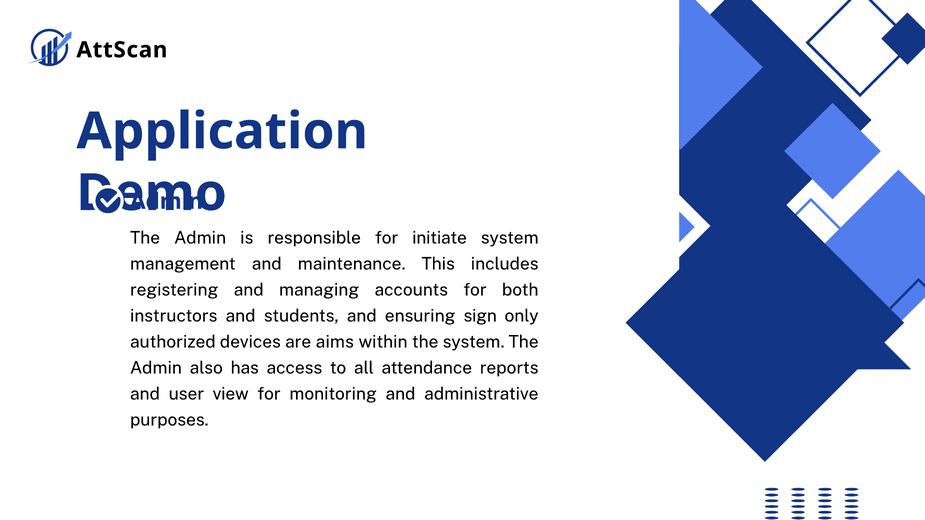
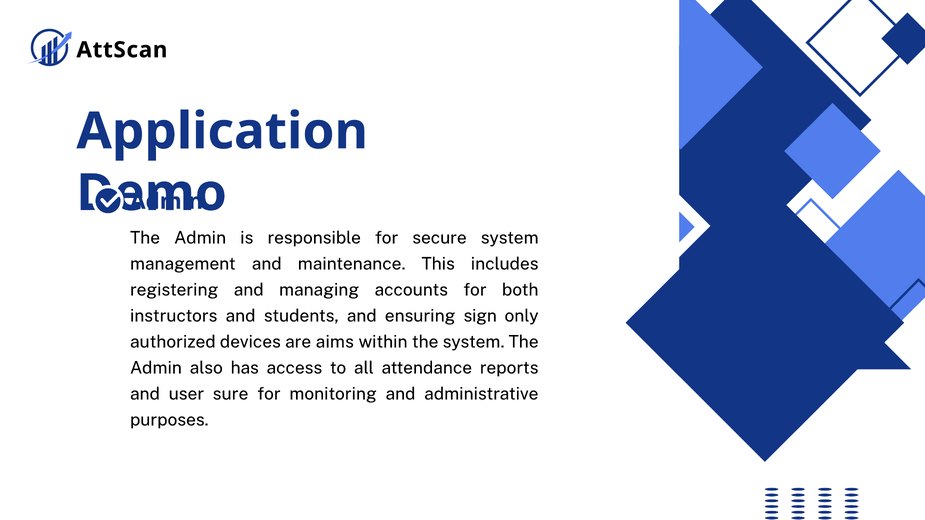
initiate: initiate -> secure
view: view -> sure
